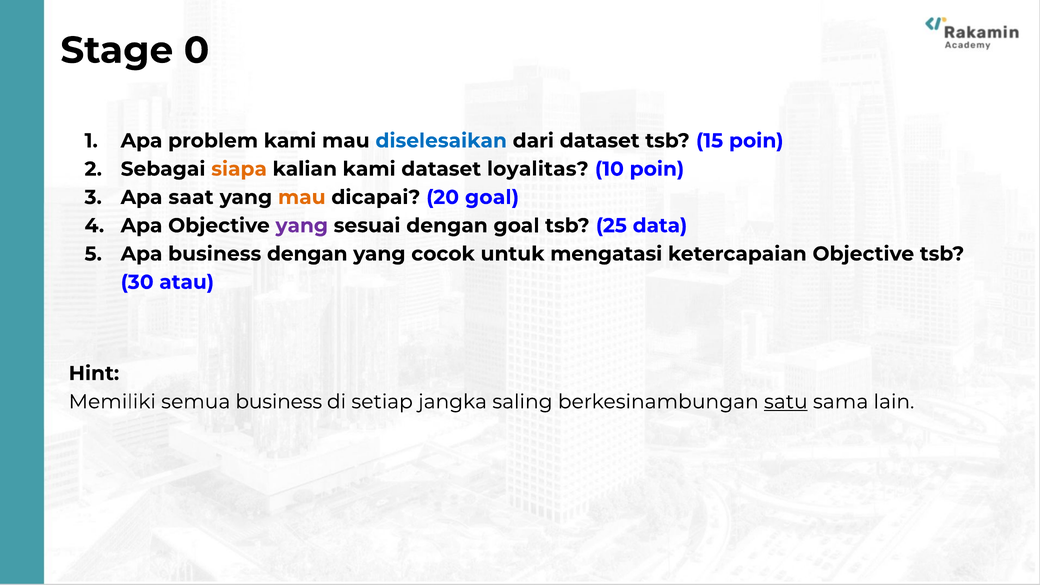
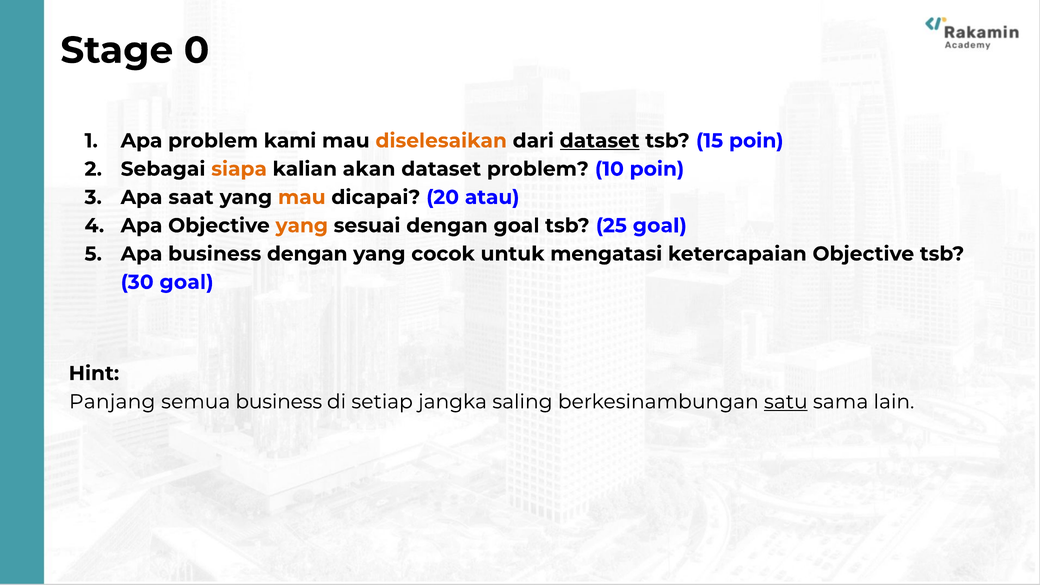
diselesaikan colour: blue -> orange
dataset at (600, 141) underline: none -> present
kalian kami: kami -> akan
dataset loyalitas: loyalitas -> problem
20 goal: goal -> atau
yang at (302, 226) colour: purple -> orange
25 data: data -> goal
30 atau: atau -> goal
Memiliki: Memiliki -> Panjang
